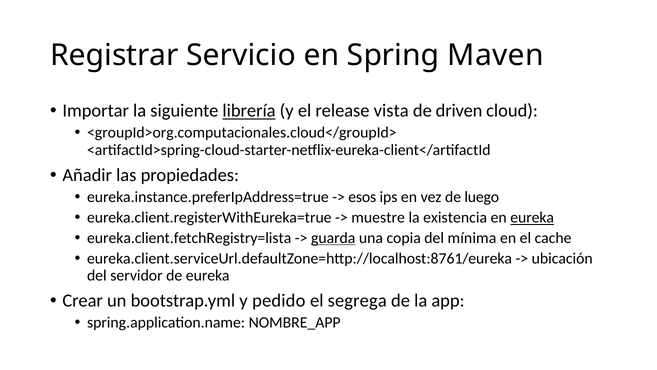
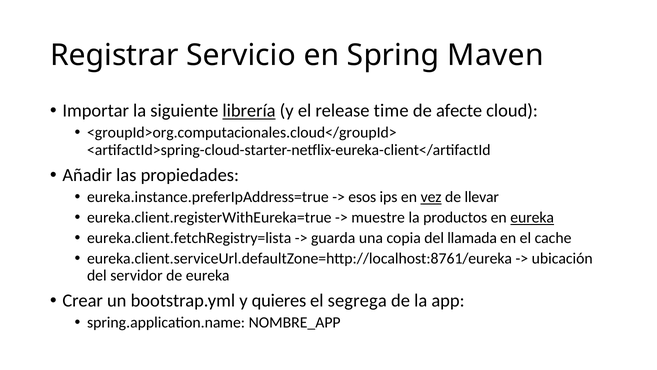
vista: vista -> time
driven: driven -> afecte
vez underline: none -> present
luego: luego -> llevar
existencia: existencia -> productos
guarda underline: present -> none
mínima: mínima -> llamada
pedido: pedido -> quieres
